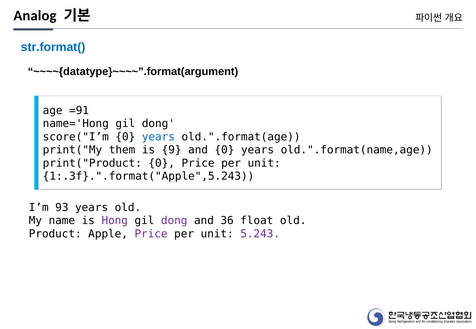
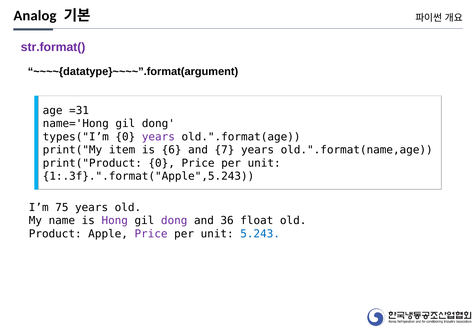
str.format( colour: blue -> purple
=91: =91 -> =31
score("I’m: score("I’m -> types("I’m
years at (158, 137) colour: blue -> purple
them: them -> item
9: 9 -> 6
and 0: 0 -> 7
93: 93 -> 75
5.243 colour: purple -> blue
